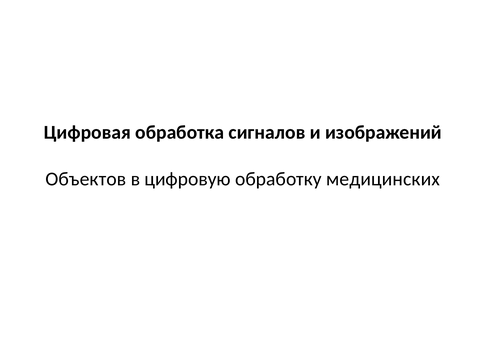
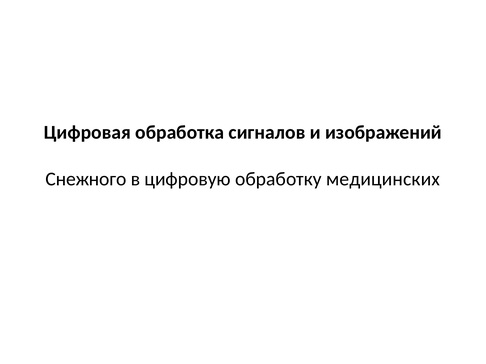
Объектов: Объектов -> Снежного
